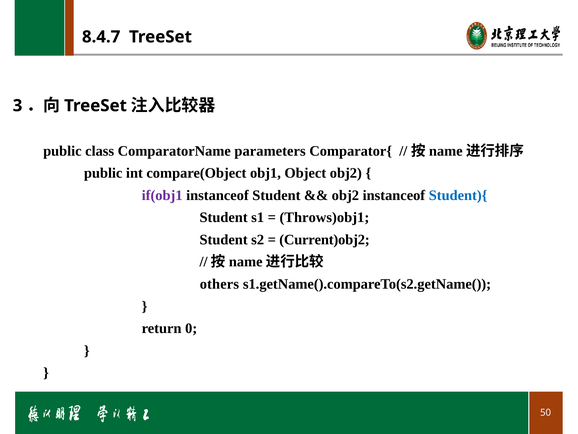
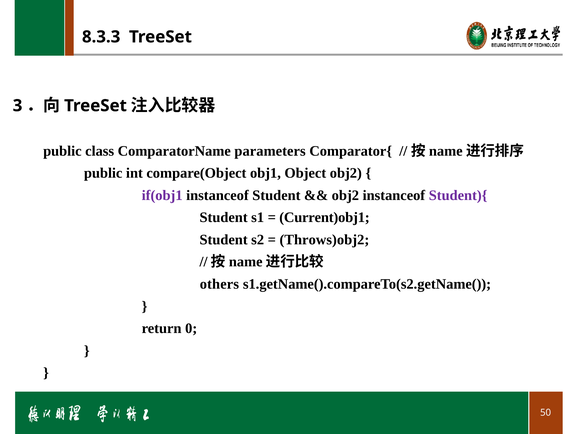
8.4.7: 8.4.7 -> 8.3.3
Student){ colour: blue -> purple
Throws)obj1: Throws)obj1 -> Current)obj1
Current)obj2: Current)obj2 -> Throws)obj2
